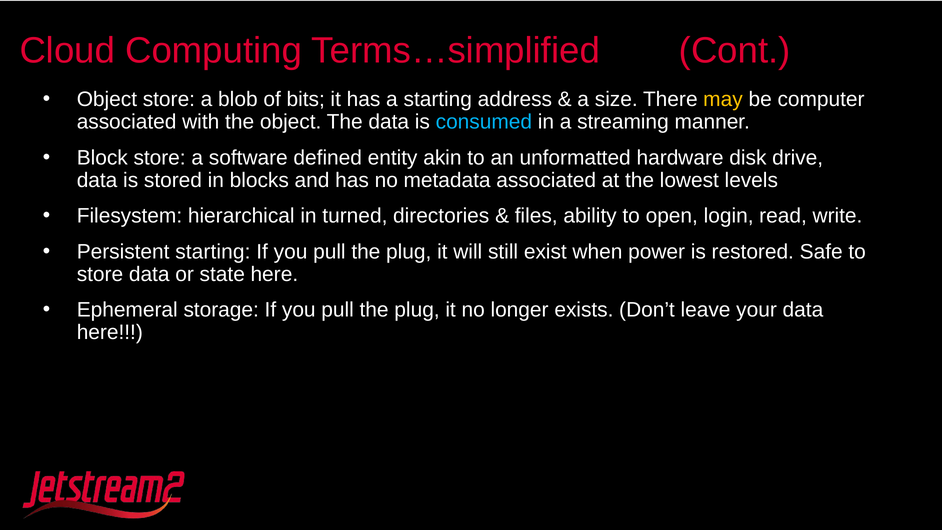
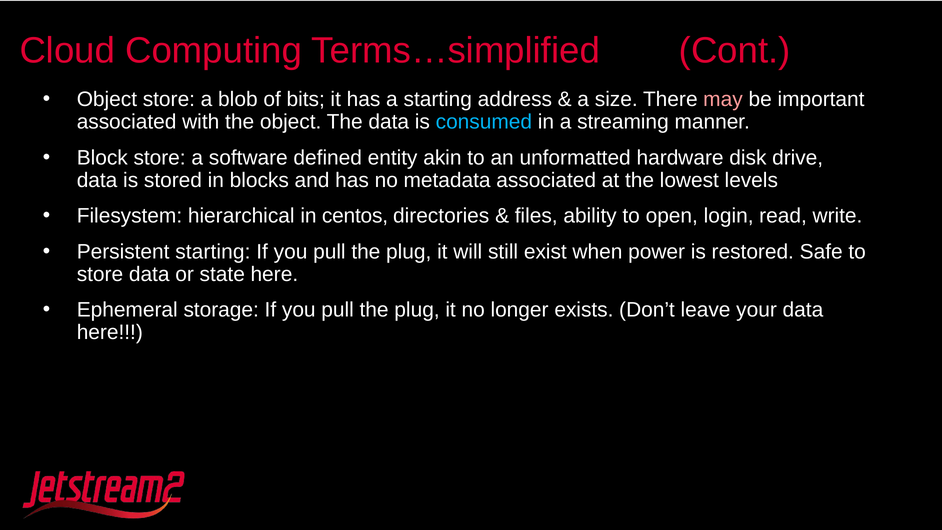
may colour: yellow -> pink
computer: computer -> important
turned: turned -> centos
